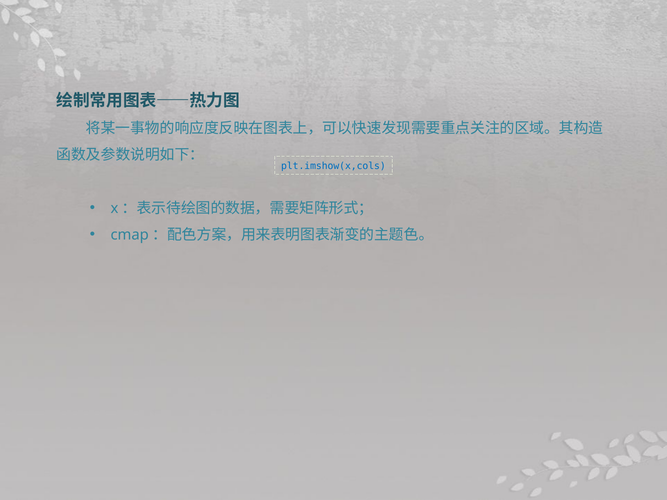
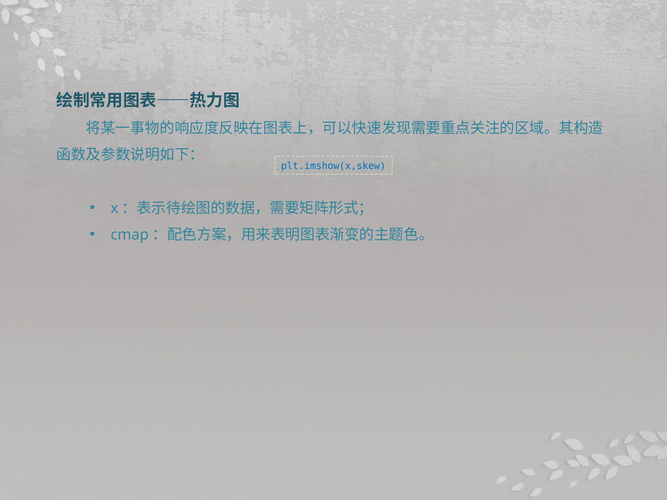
plt.imshow(x,cols: plt.imshow(x,cols -> plt.imshow(x,skew
